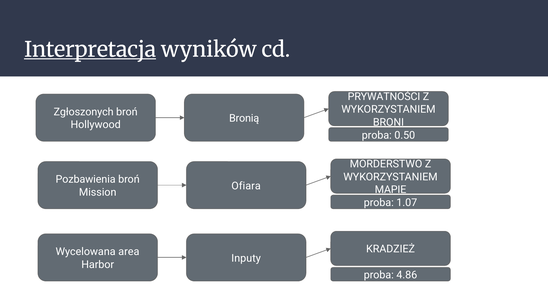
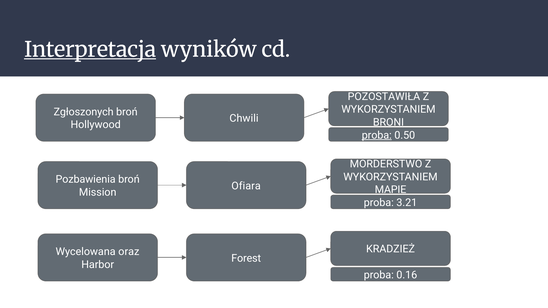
PRYWATNOŚCI: PRYWATNOŚCI -> POZOSTAWIŁA
Bronią: Bronią -> Chwili
proba at (377, 135) underline: none -> present
1.07: 1.07 -> 3.21
area: area -> oraz
Inputy: Inputy -> Forest
4.86: 4.86 -> 0.16
